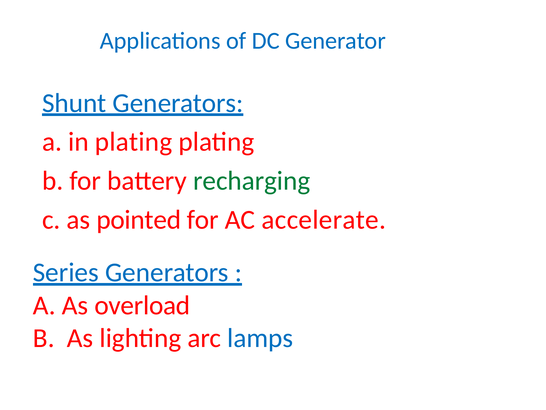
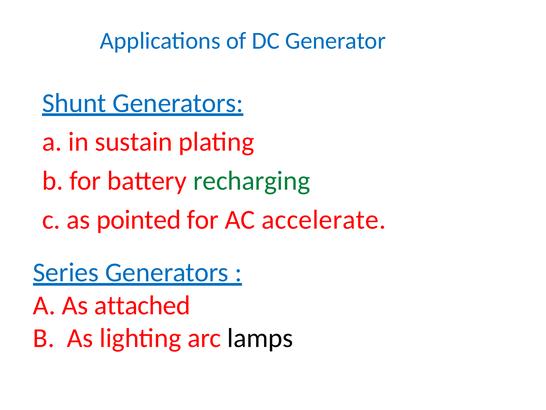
in plating: plating -> sustain
overload: overload -> attached
lamps colour: blue -> black
